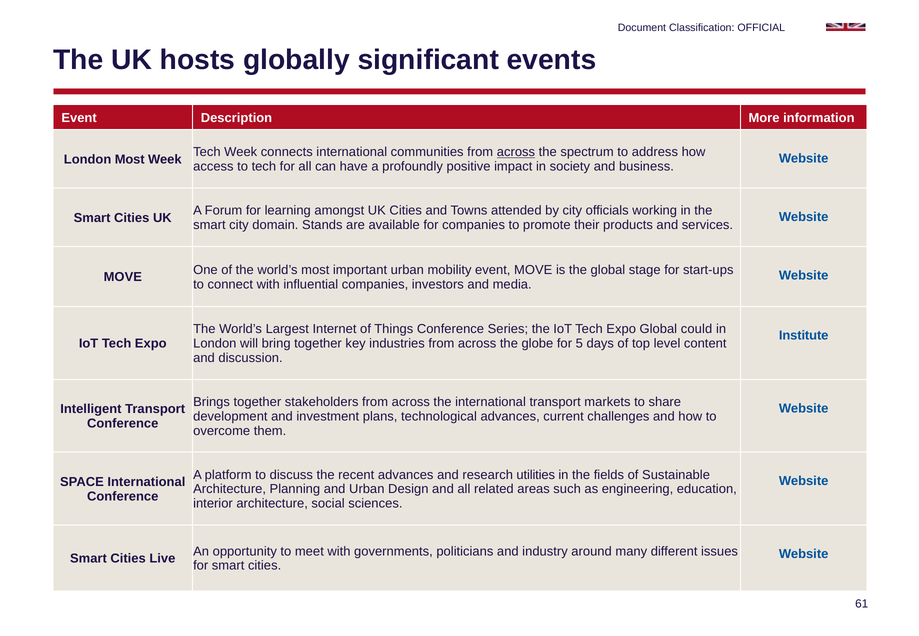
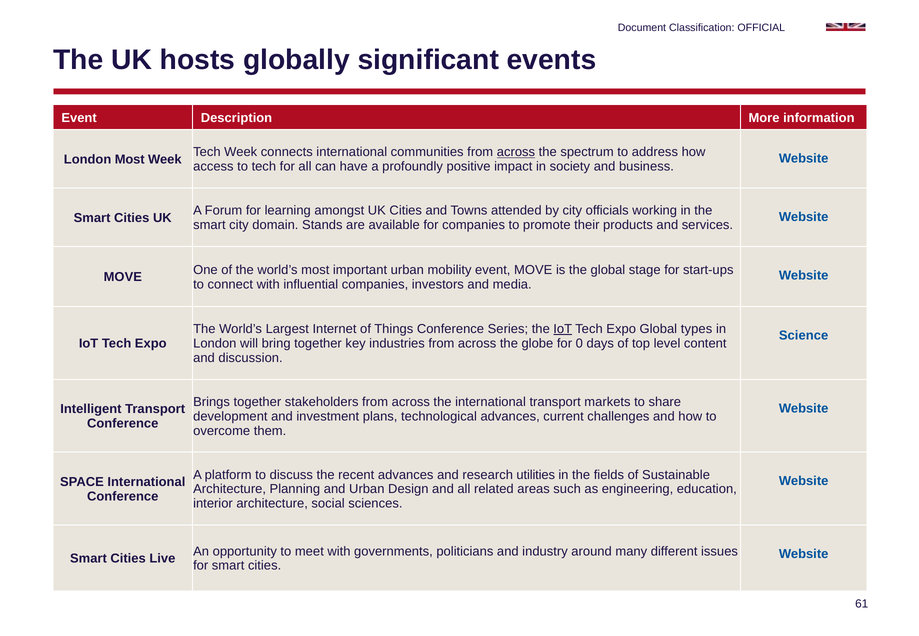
IoT at (563, 329) underline: none -> present
could: could -> types
Institute: Institute -> Science
5: 5 -> 0
